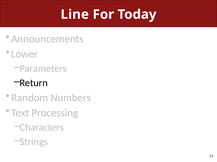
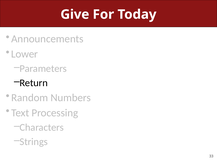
Line: Line -> Give
